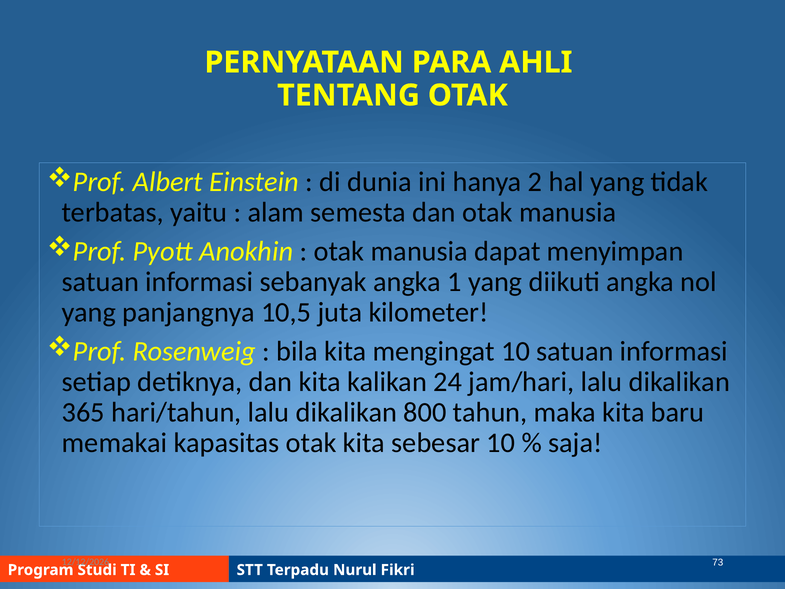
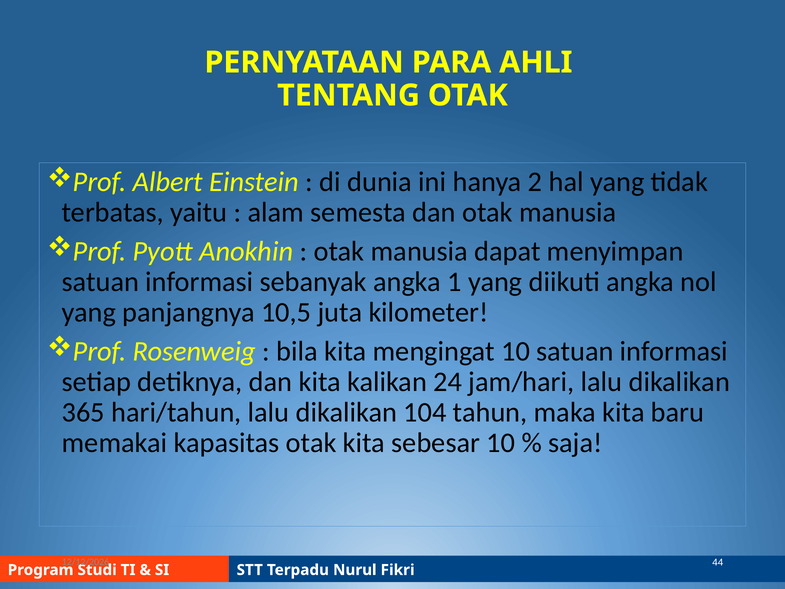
800: 800 -> 104
73: 73 -> 44
